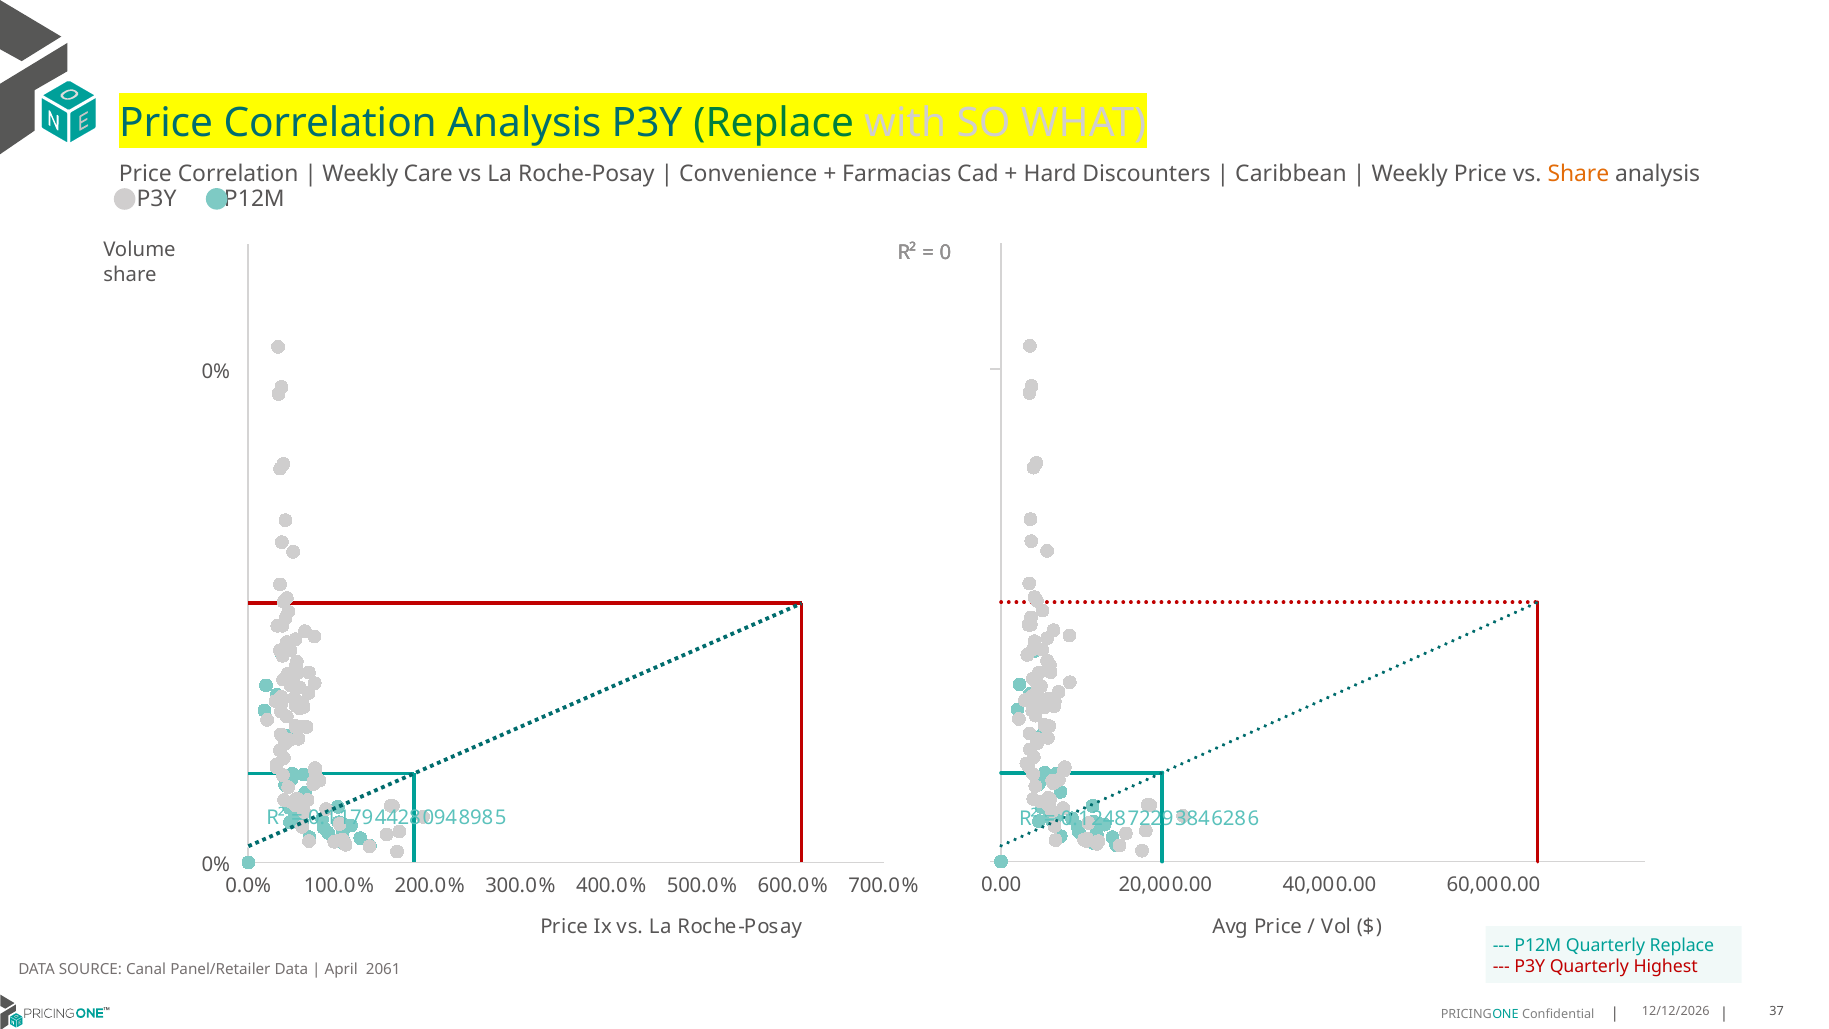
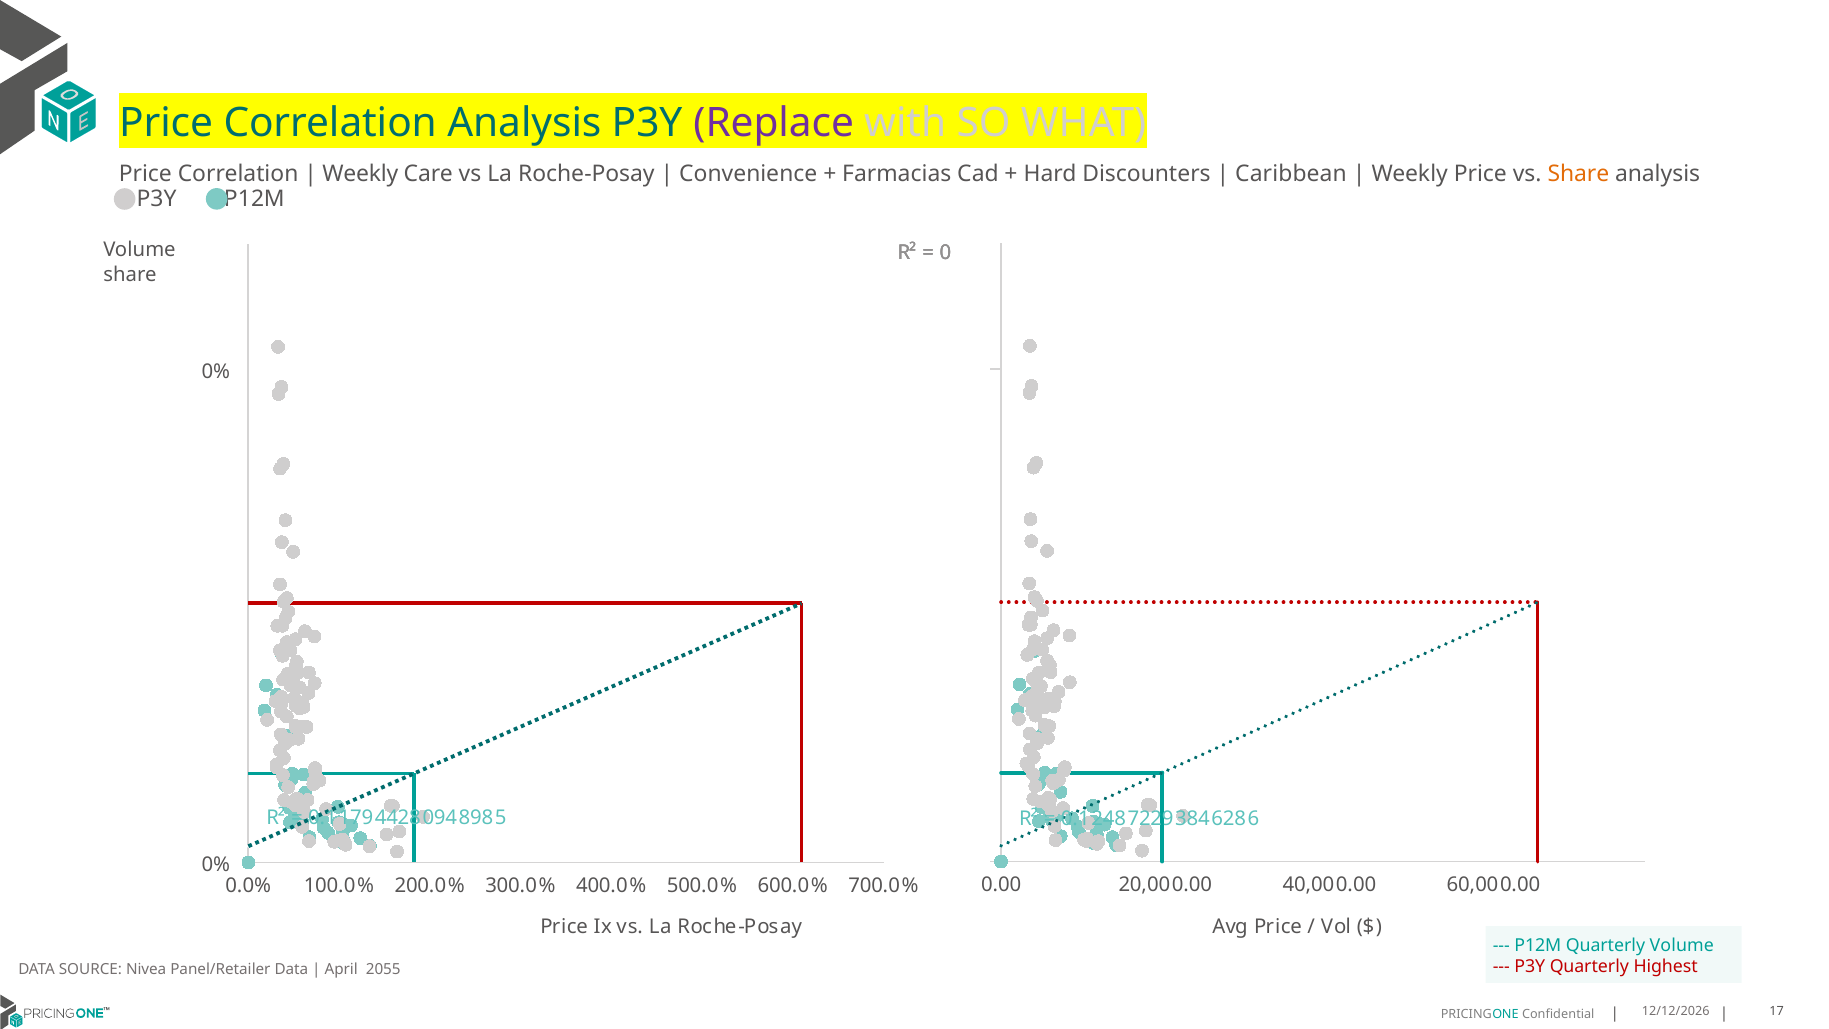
Replace at (774, 123) colour: green -> purple
Quarterly Replace: Replace -> Volume
Canal: Canal -> Nivea
2061: 2061 -> 2055
37: 37 -> 17
